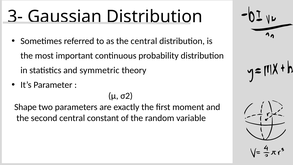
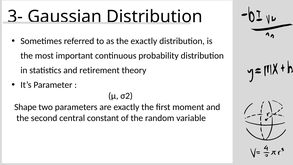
the central: central -> exactly
symmetric: symmetric -> retirement
